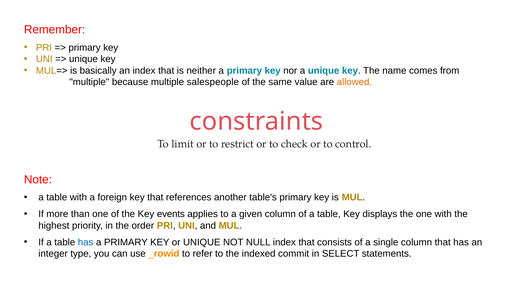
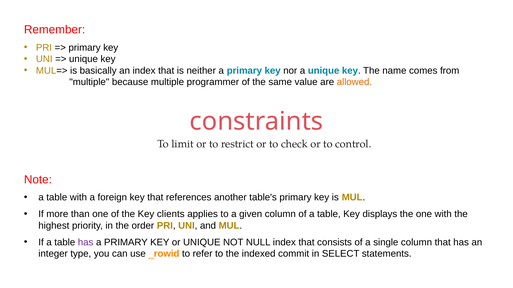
salespeople: salespeople -> programmer
events: events -> clients
has at (86, 243) colour: blue -> purple
